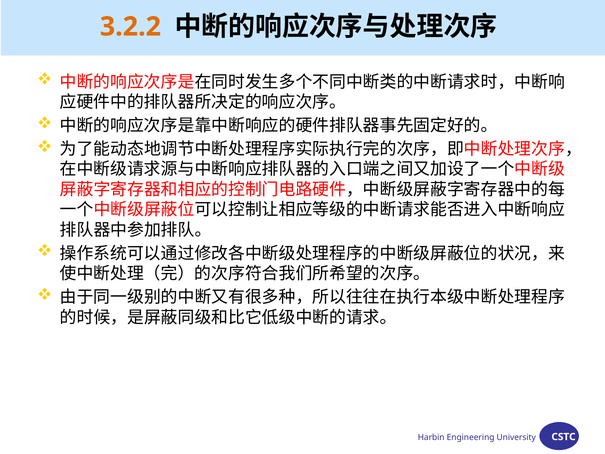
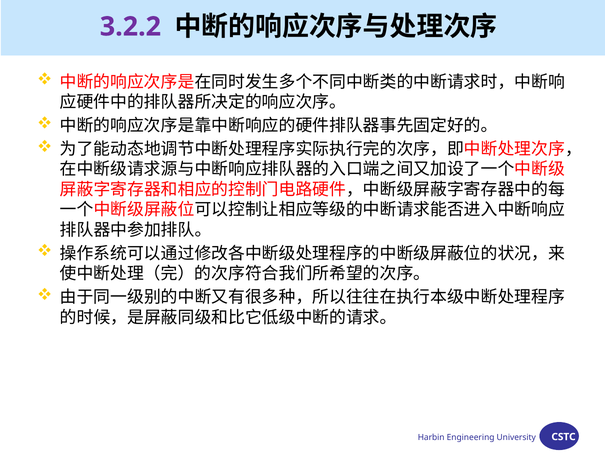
3.2.2 colour: orange -> purple
